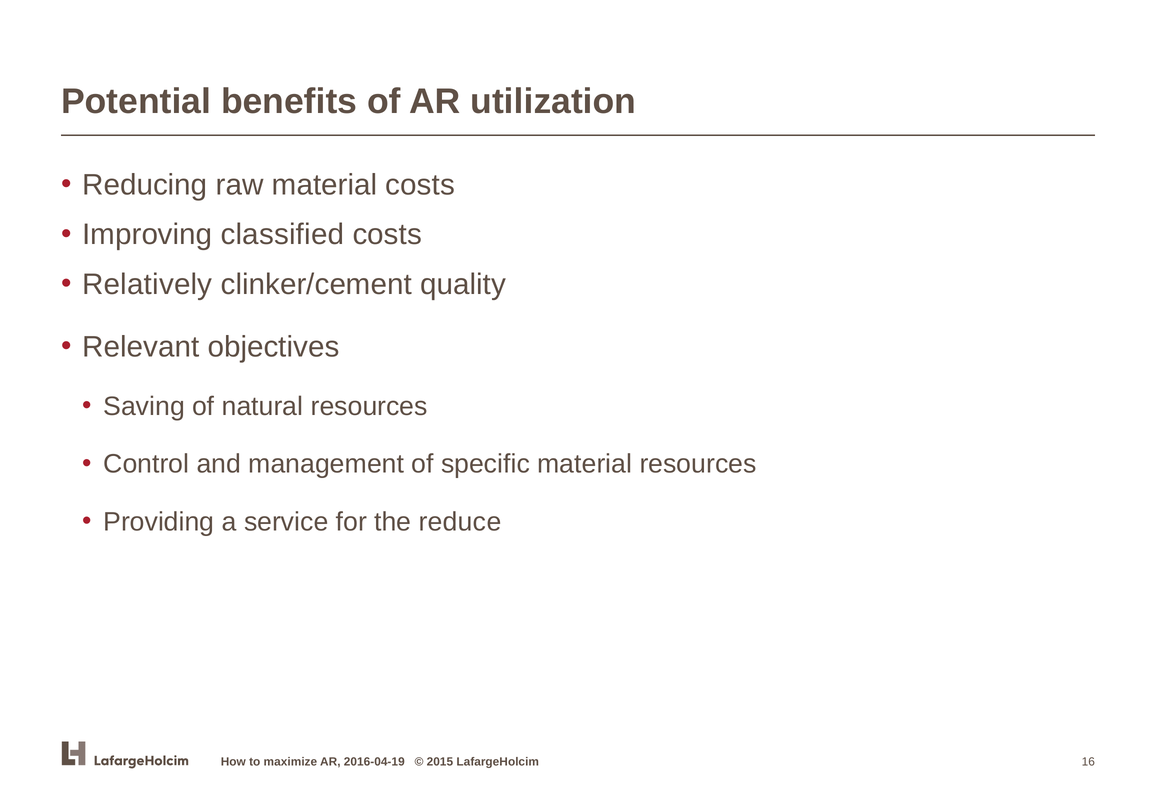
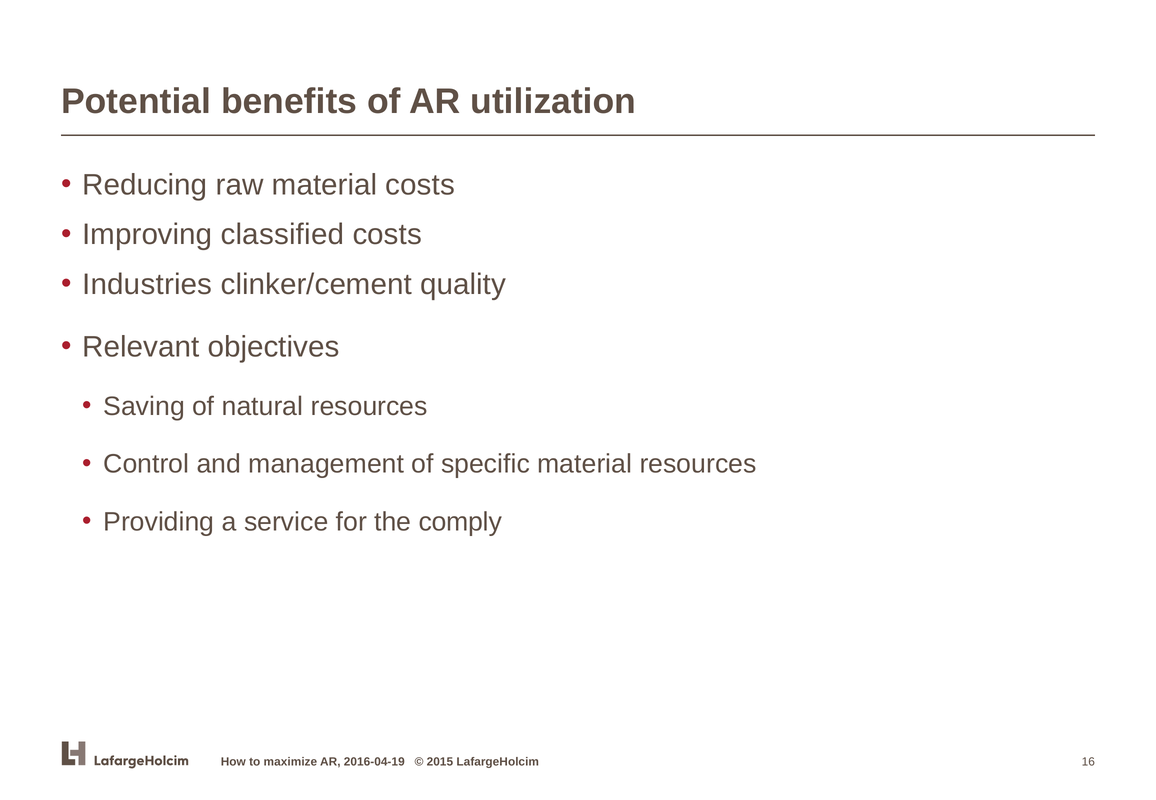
Relatively: Relatively -> Industries
reduce: reduce -> comply
